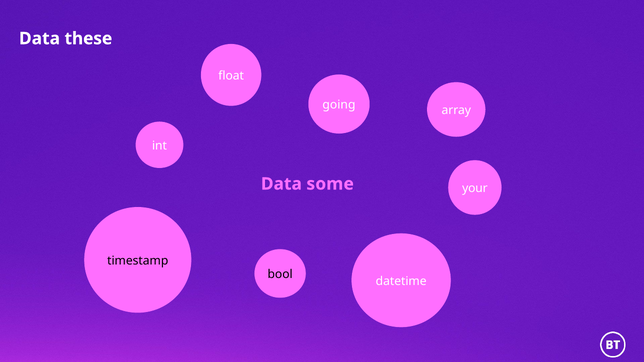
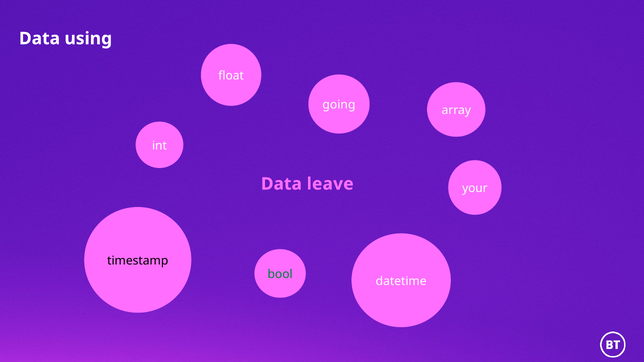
these: these -> using
some: some -> leave
bool colour: black -> green
